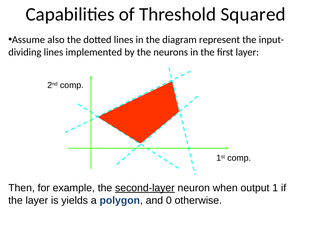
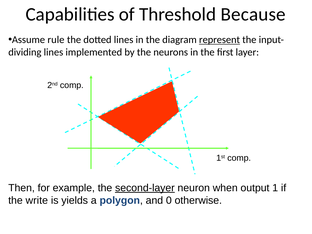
Squared: Squared -> Because
also: also -> rule
represent underline: none -> present
the layer: layer -> write
